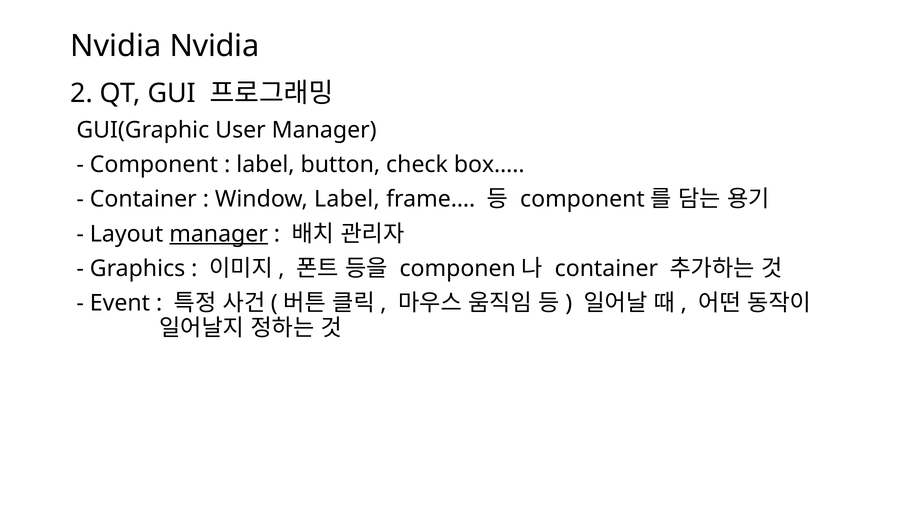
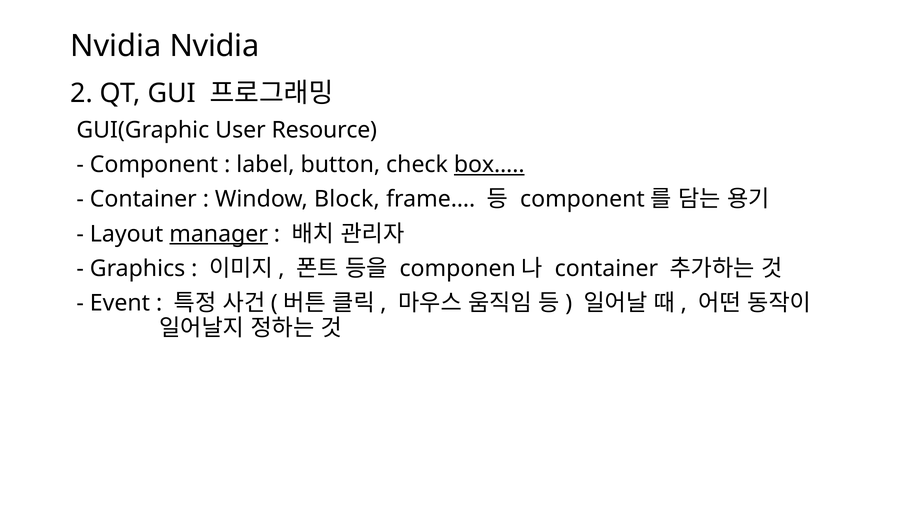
User Manager: Manager -> Resource
box… underline: none -> present
Window Label: Label -> Block
